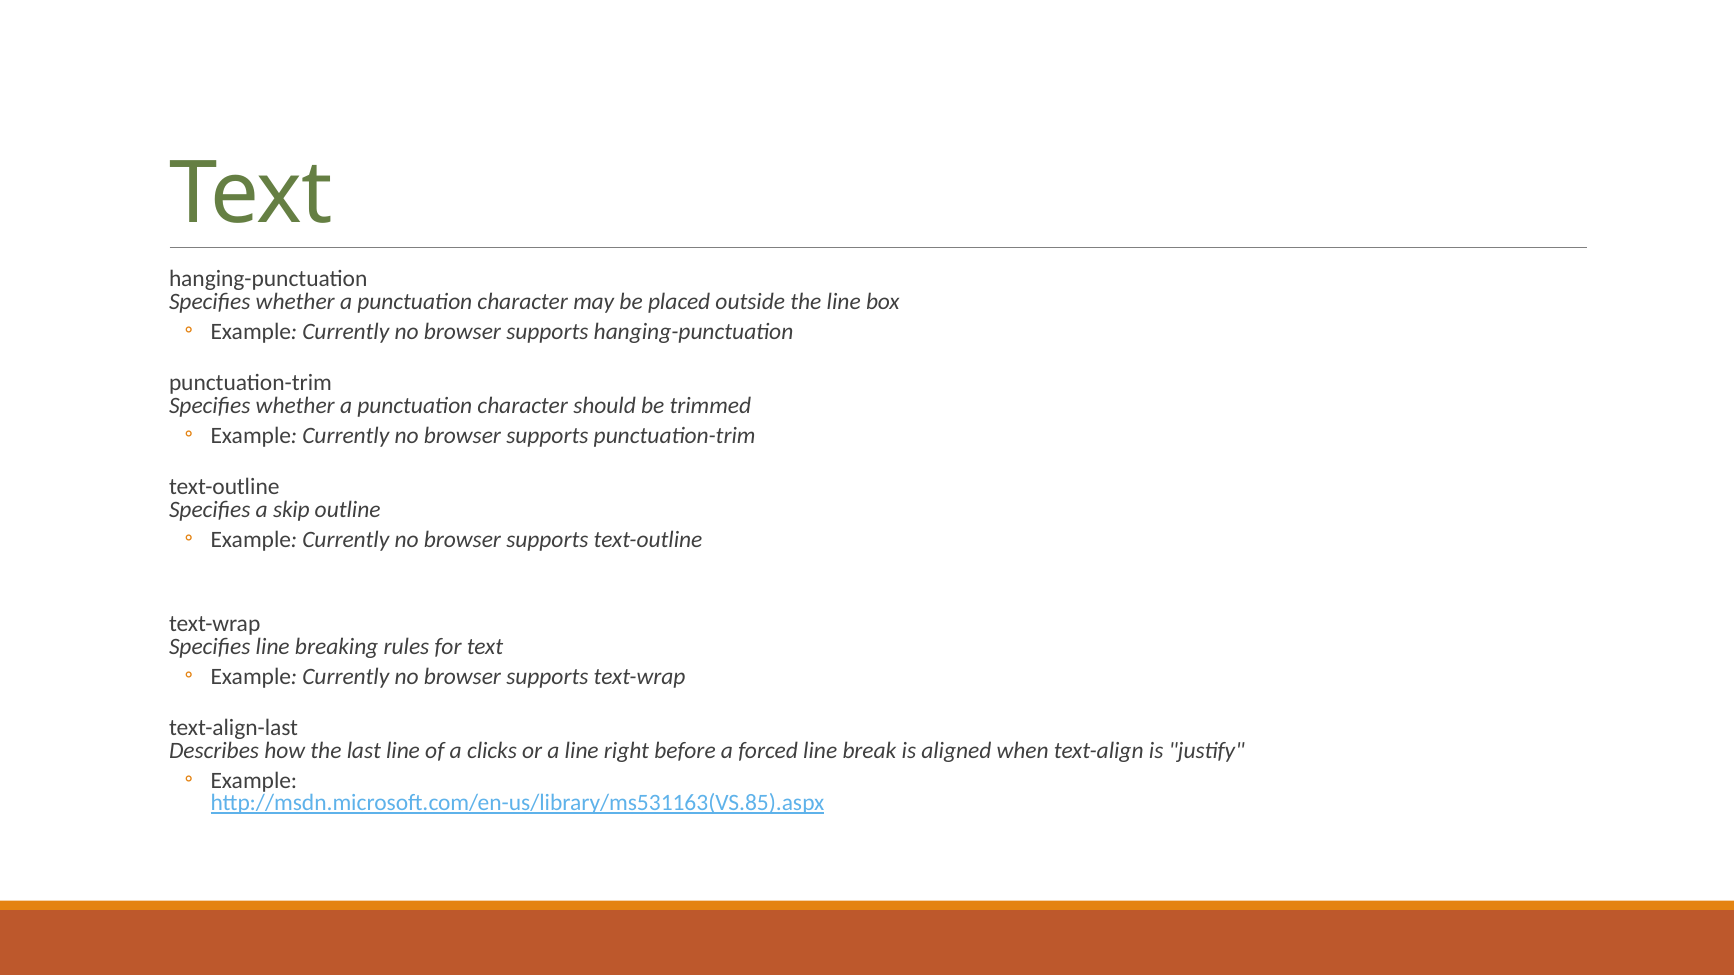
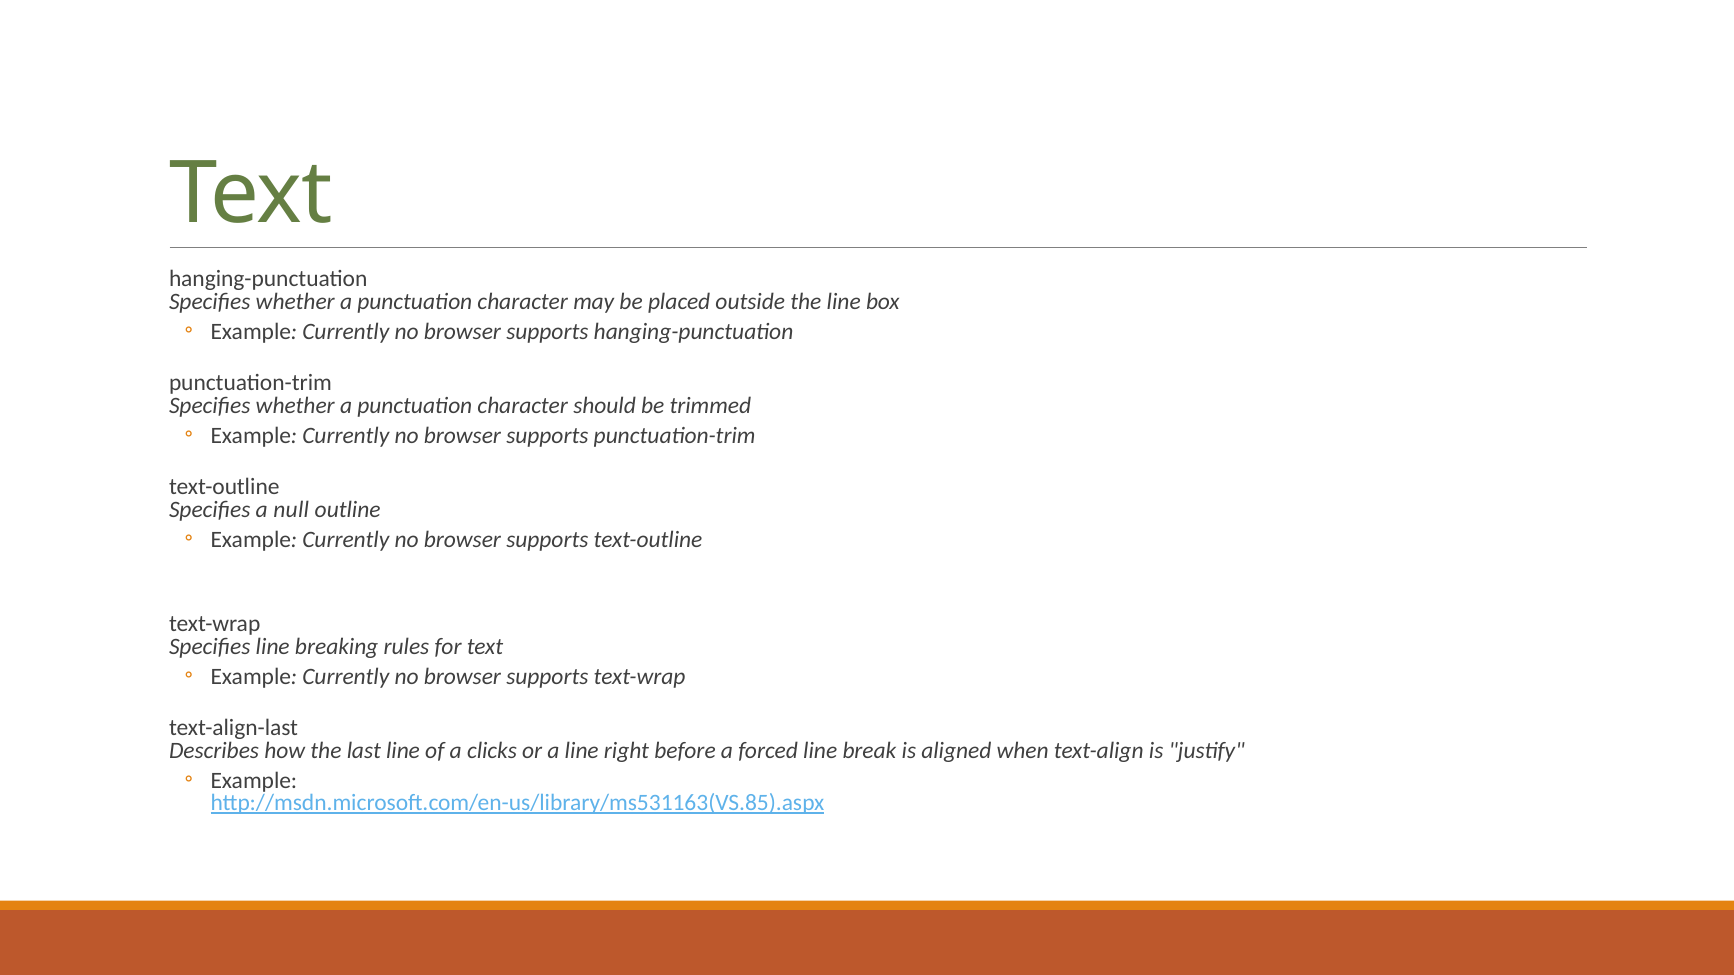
skip: skip -> null
